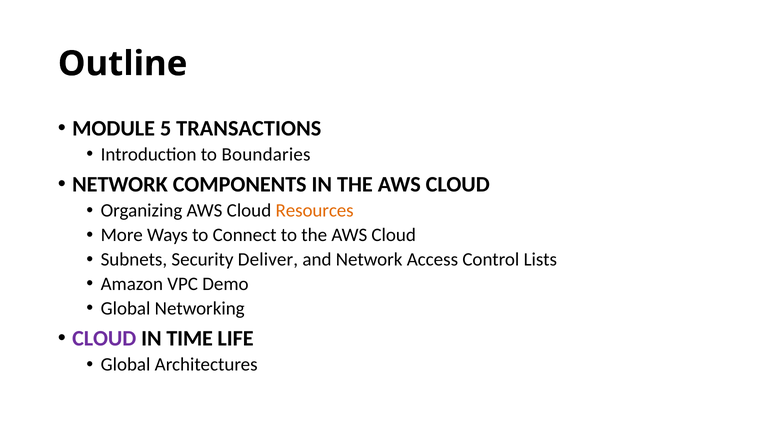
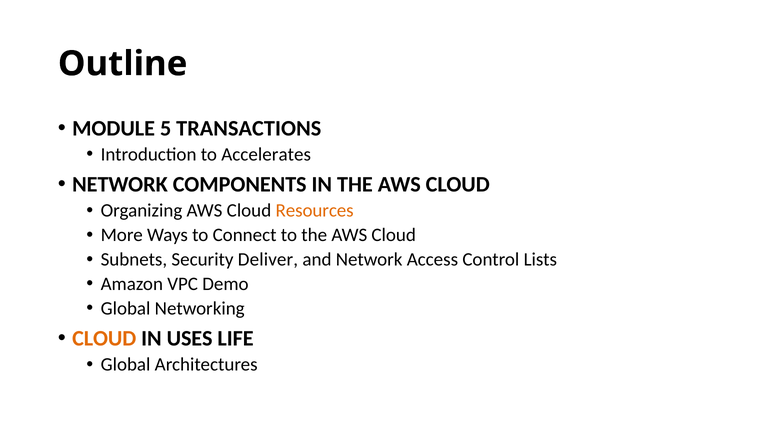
Boundaries: Boundaries -> Accelerates
CLOUD at (104, 339) colour: purple -> orange
TIME: TIME -> USES
